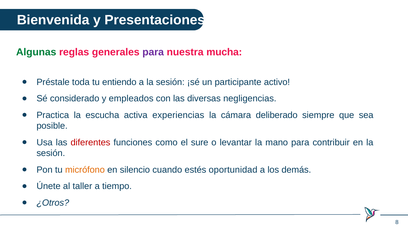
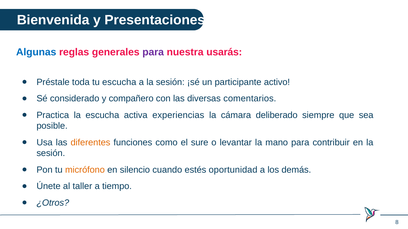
Algunas colour: green -> blue
mucha: mucha -> usarás
tu entiendo: entiendo -> escucha
empleados: empleados -> compañero
negligencias: negligencias -> comentarios
diferentes colour: red -> orange
